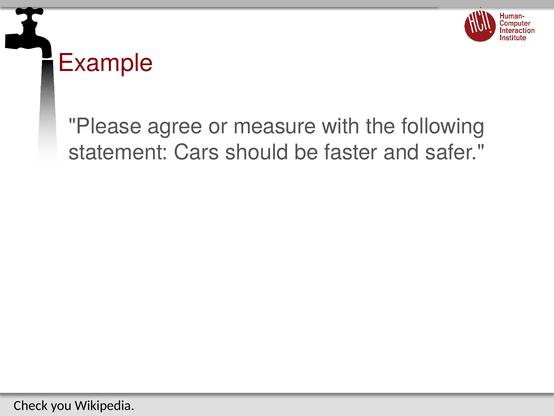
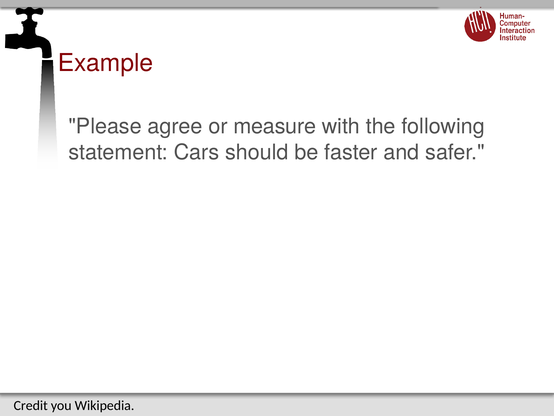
Check: Check -> Credit
